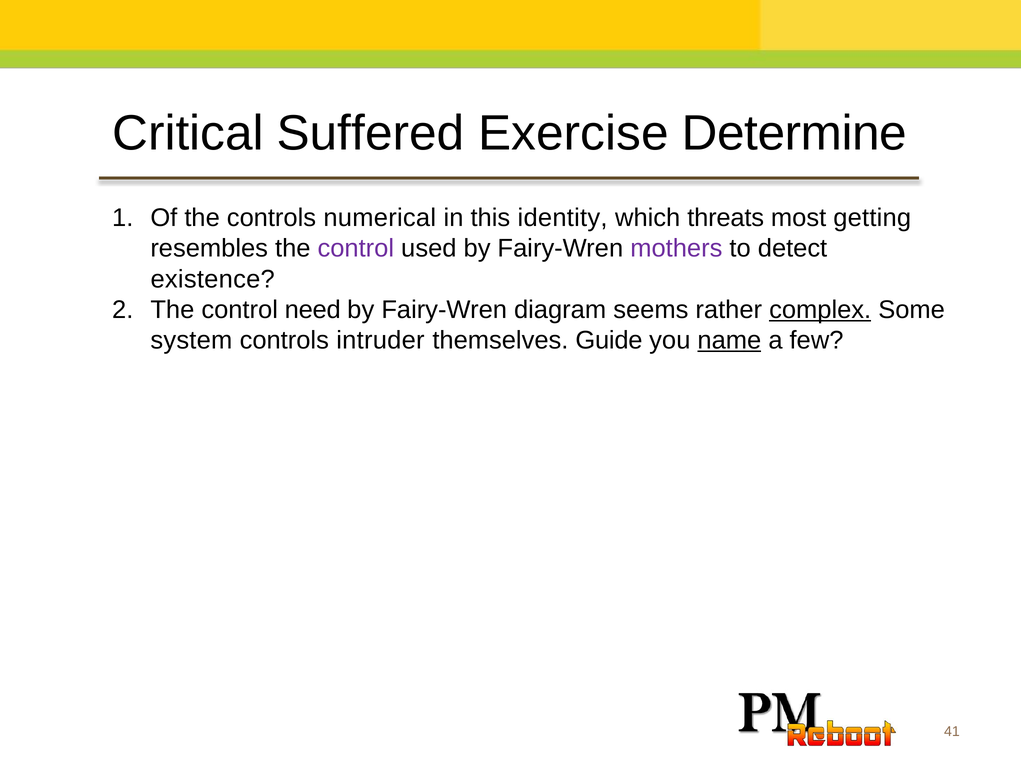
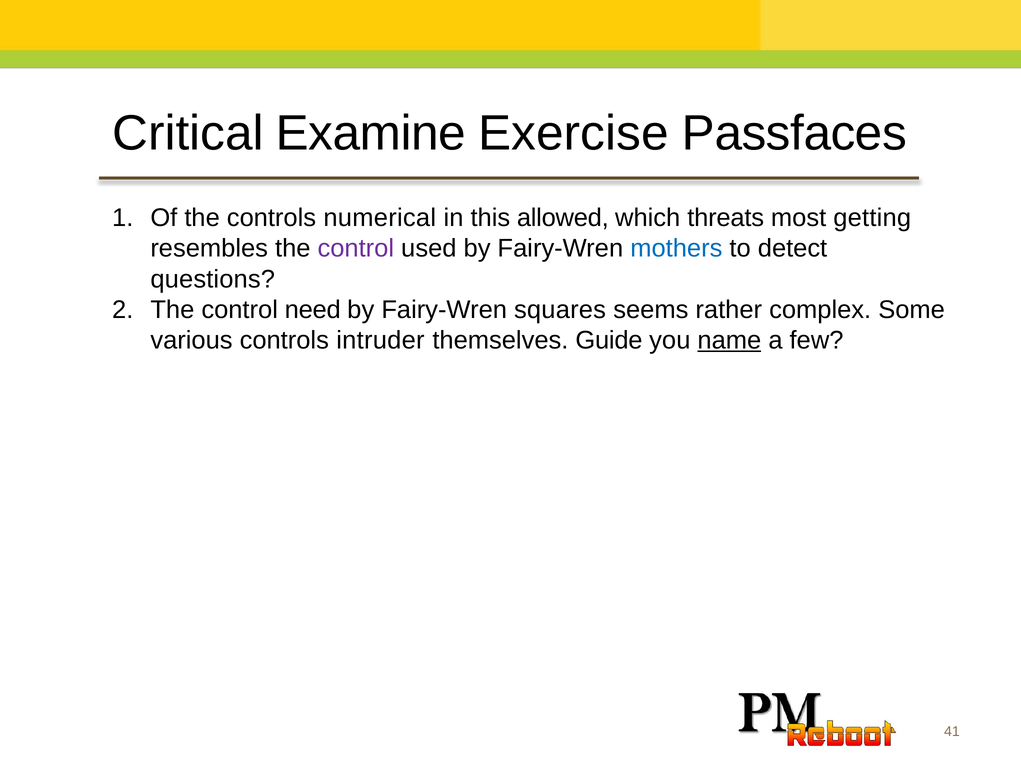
Suffered: Suffered -> Examine
Determine: Determine -> Passfaces
identity: identity -> allowed
mothers colour: purple -> blue
existence: existence -> questions
diagram: diagram -> squares
complex underline: present -> none
system: system -> various
